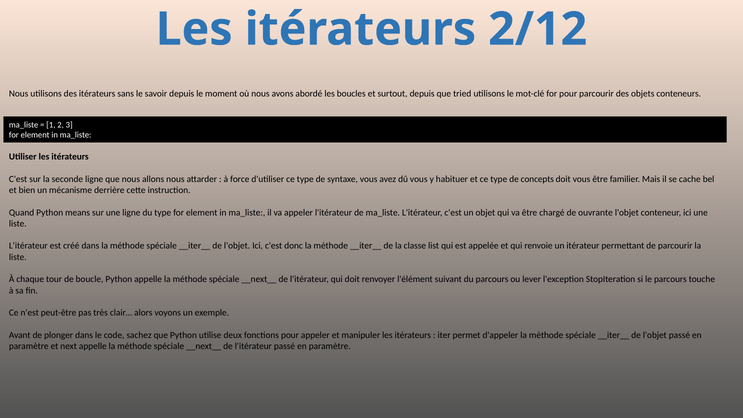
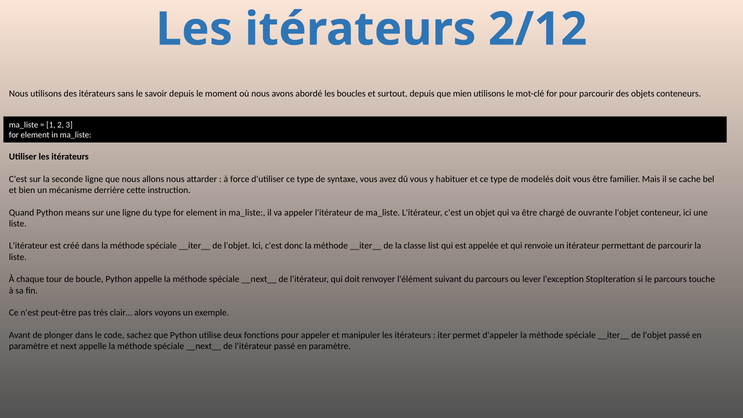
tried: tried -> mien
concepts: concepts -> modelés
